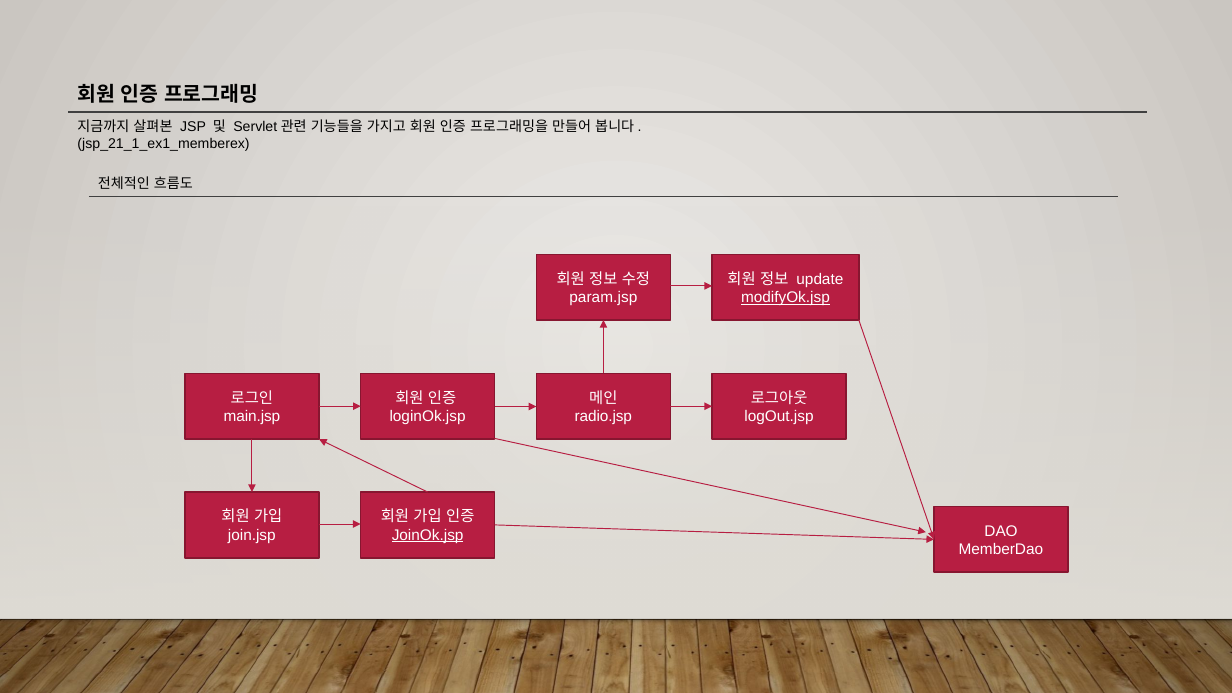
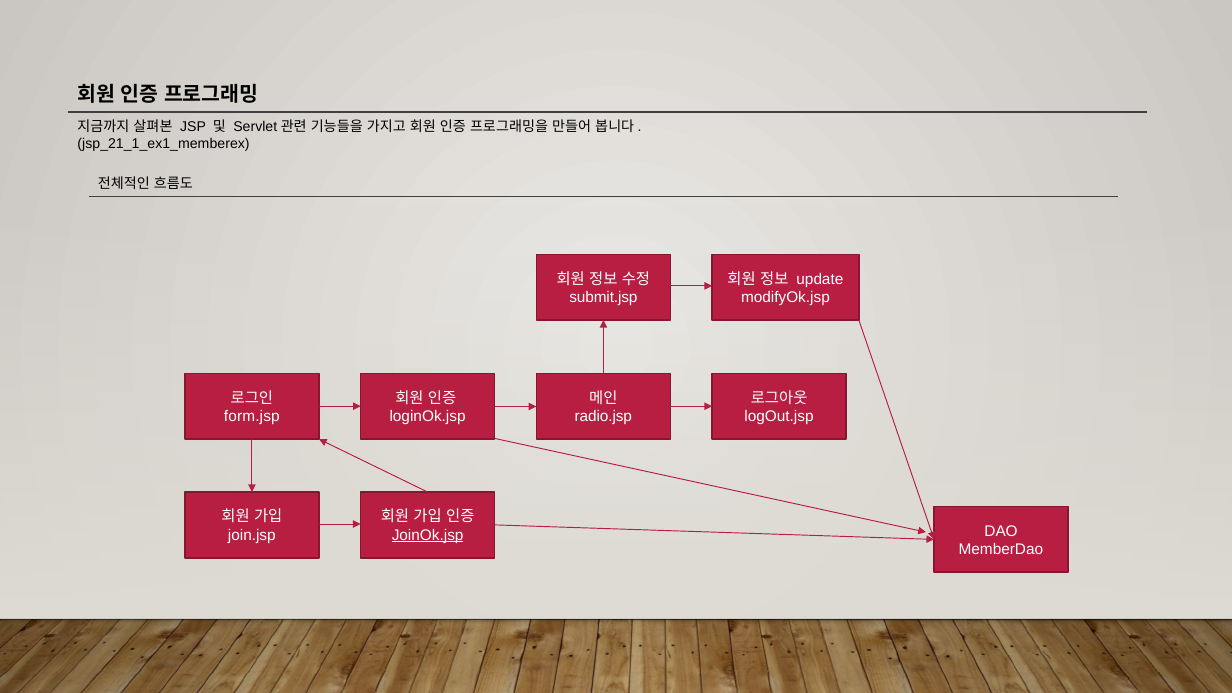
param.jsp: param.jsp -> submit.jsp
modifyOk.jsp underline: present -> none
main.jsp: main.jsp -> form.jsp
